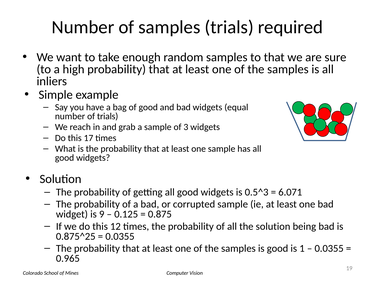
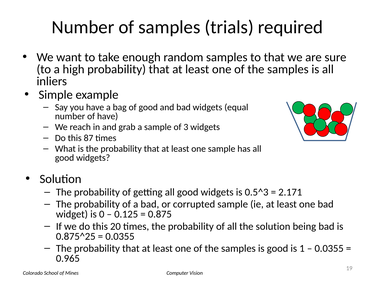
of trials: trials -> have
17: 17 -> 87
6.071: 6.071 -> 2.171
9: 9 -> 0
12: 12 -> 20
